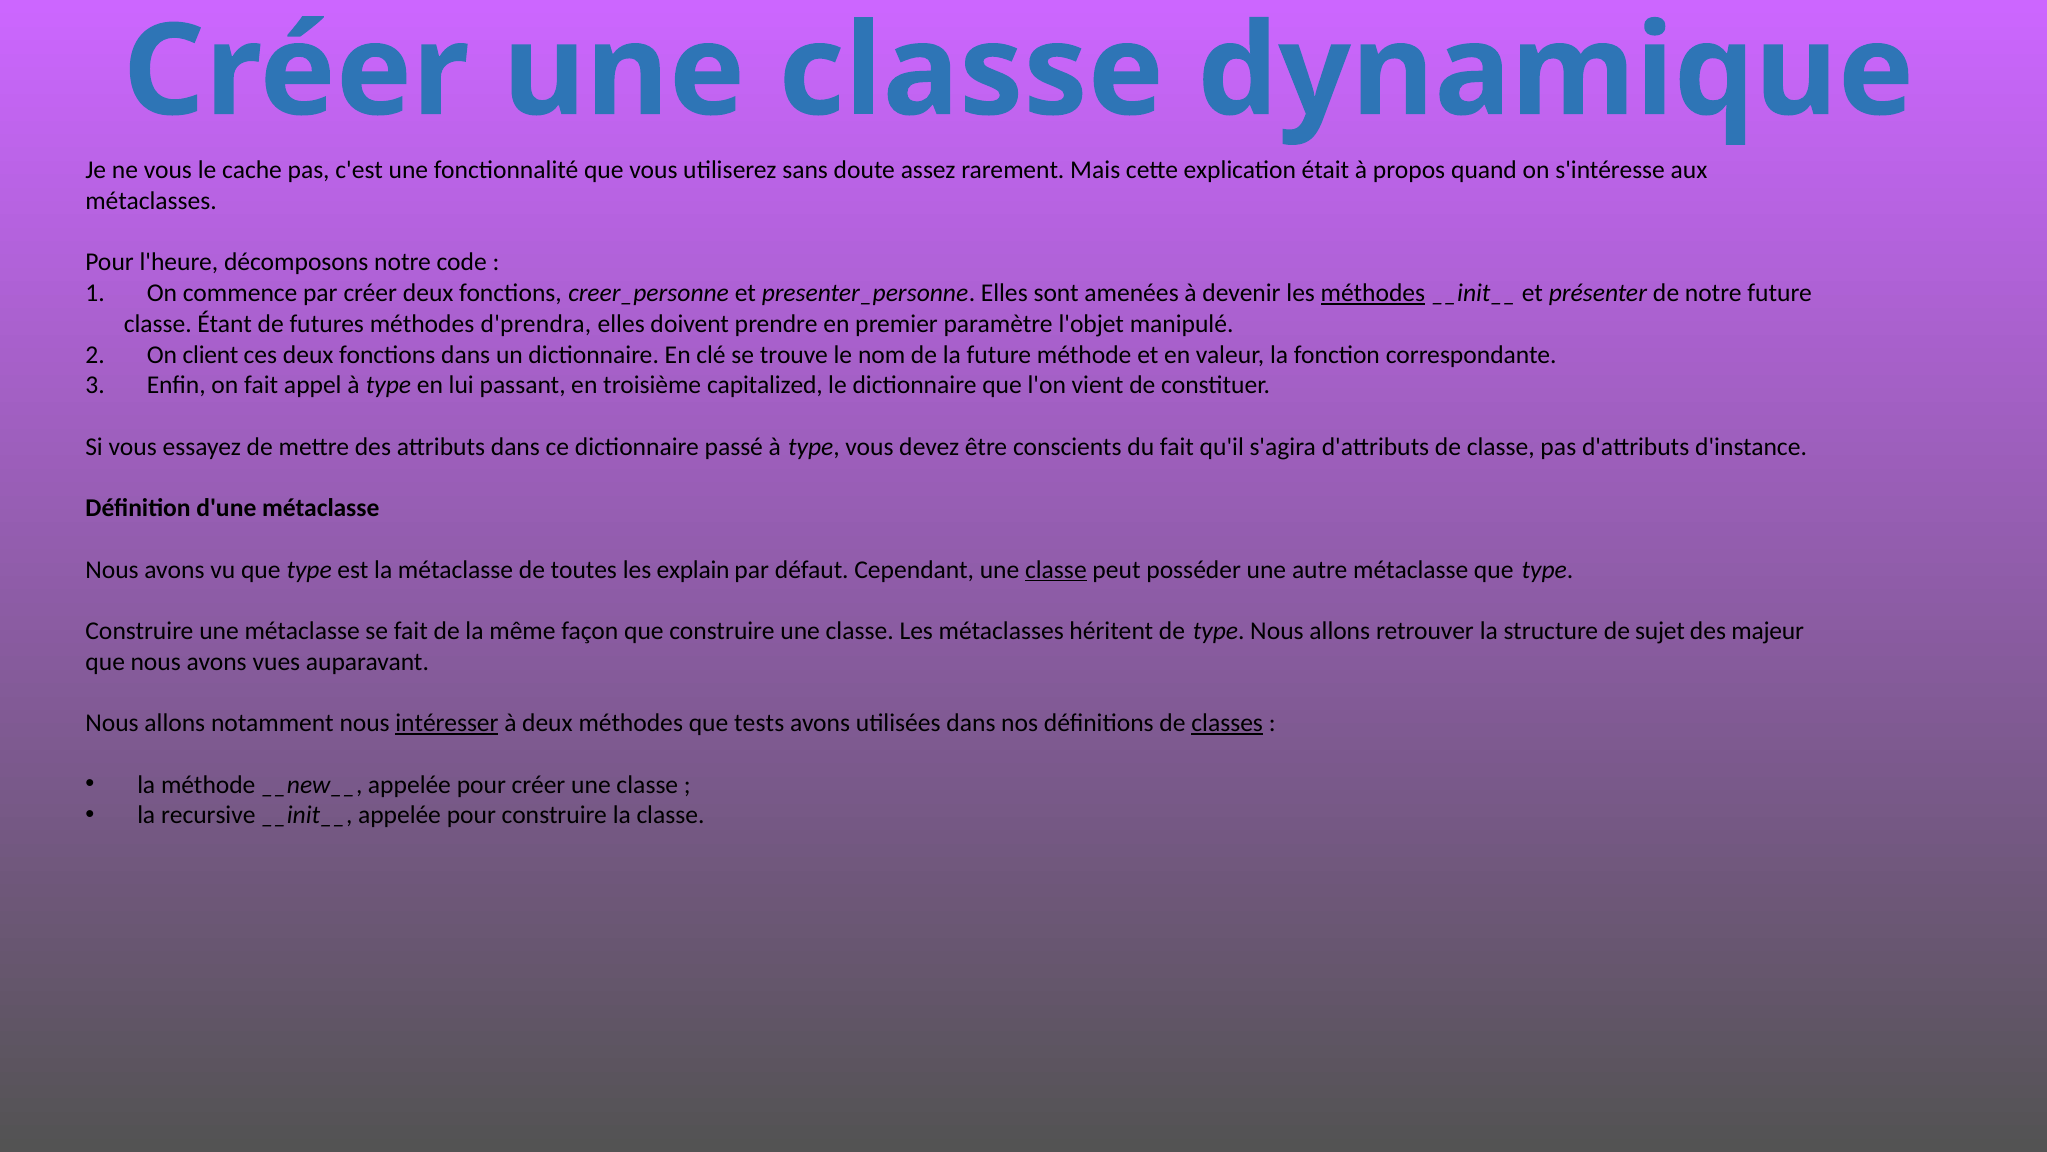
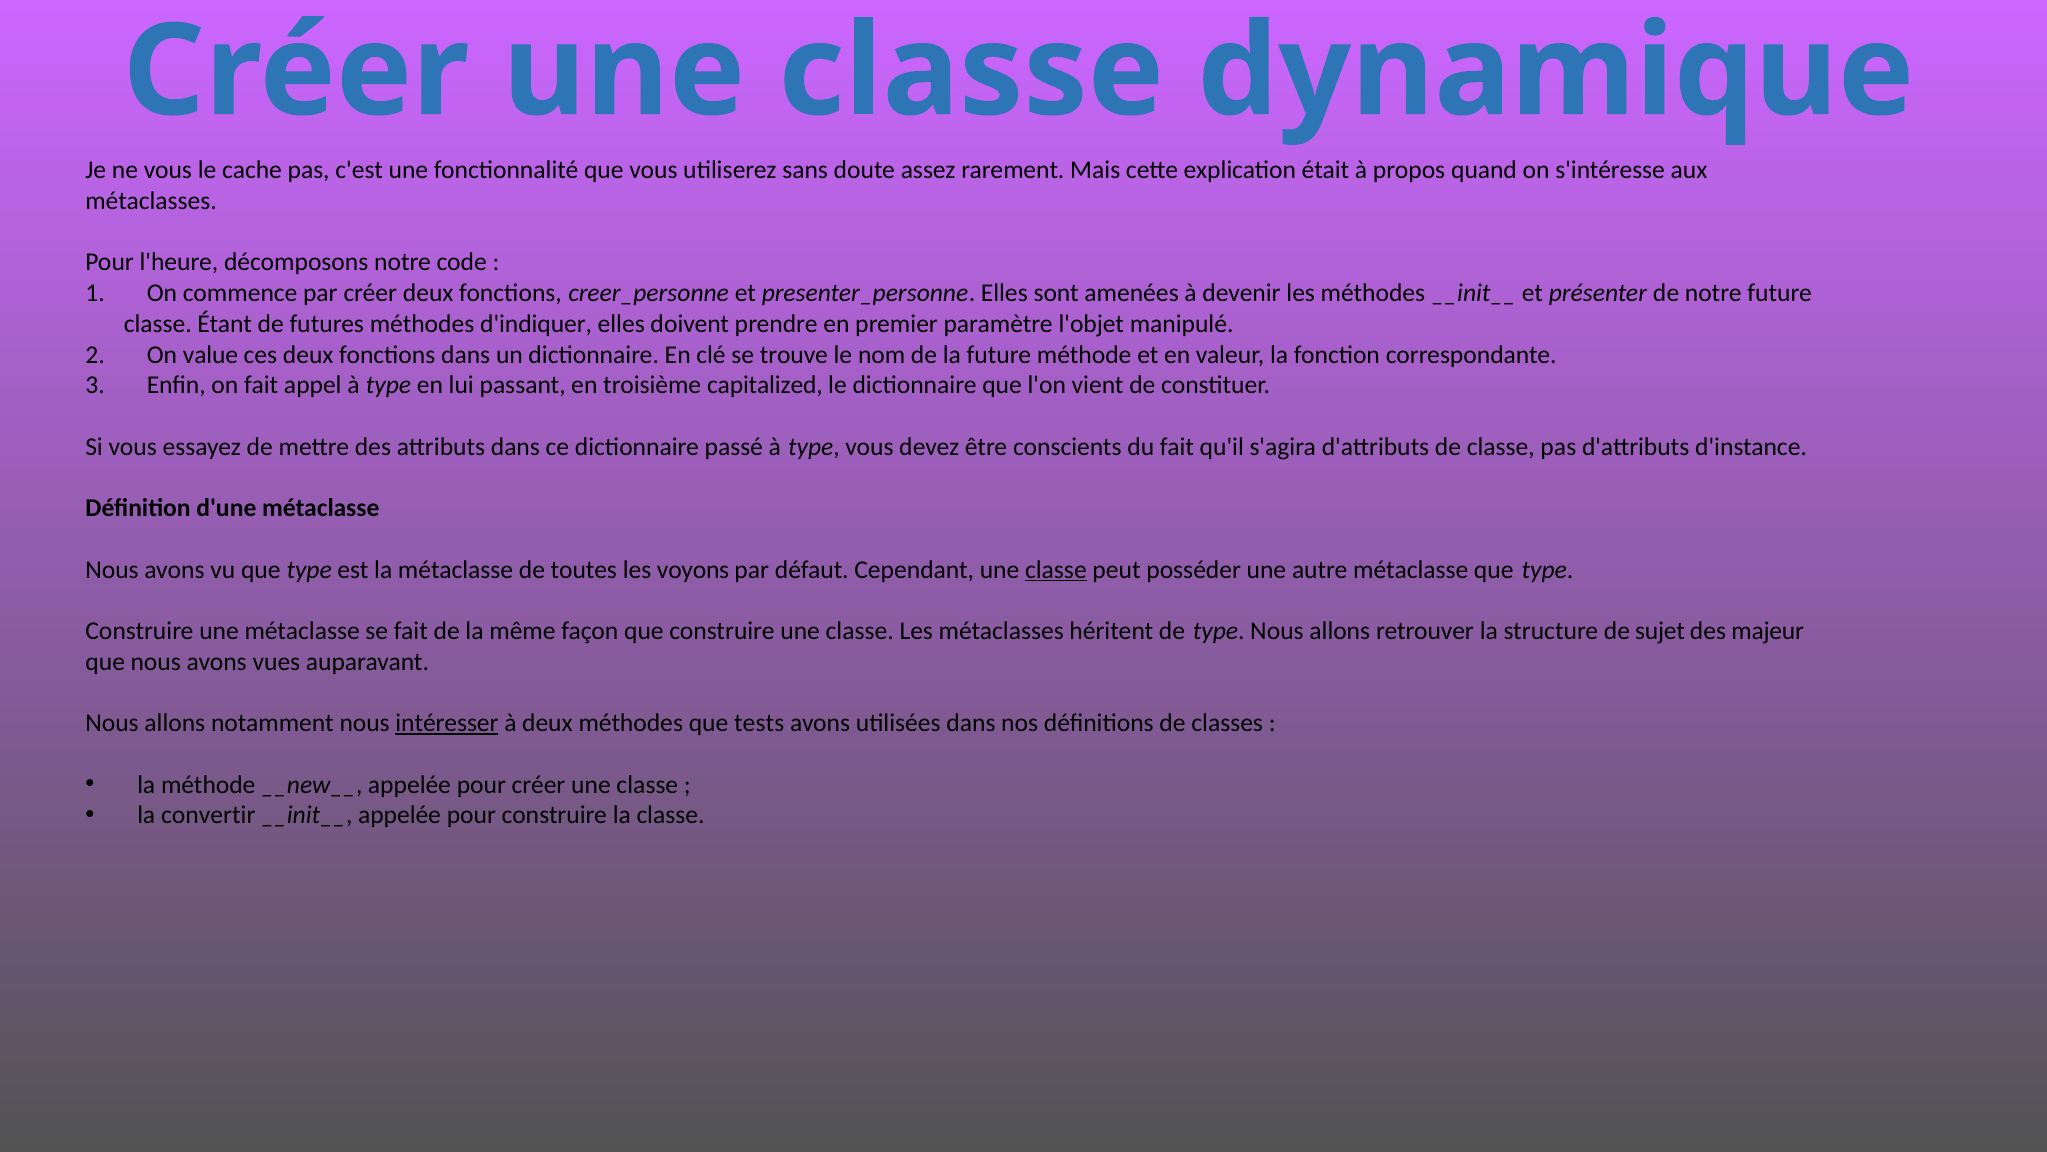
méthodes at (1373, 293) underline: present -> none
d'prendra: d'prendra -> d'indiquer
client: client -> value
explain: explain -> voyons
classes underline: present -> none
recursive: recursive -> convertir
